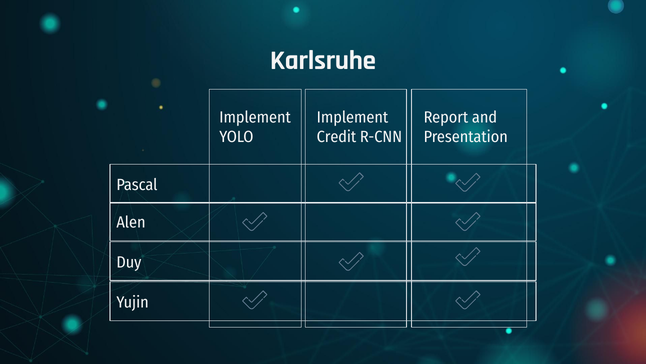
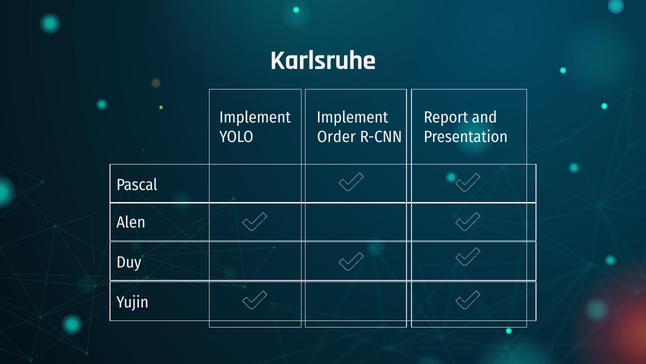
Credit: Credit -> Order
